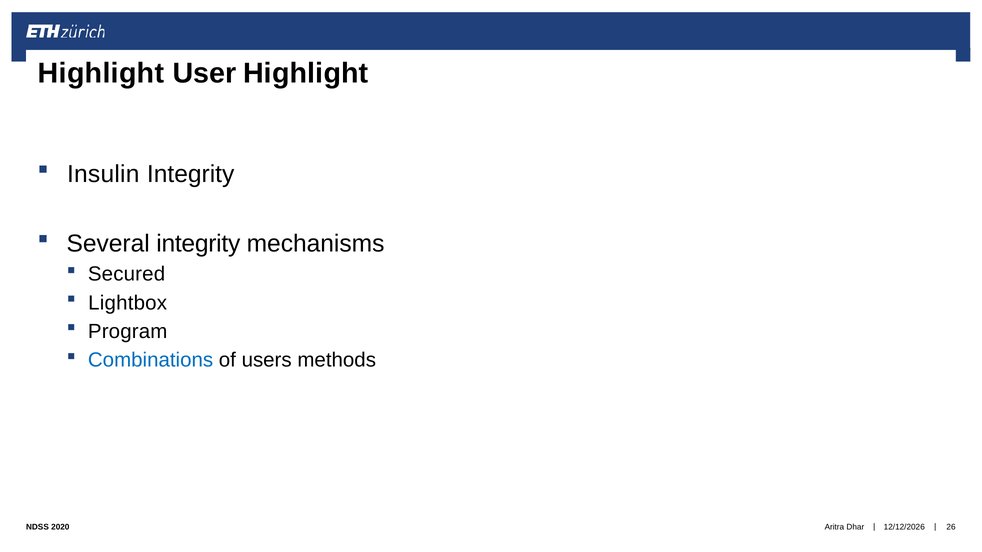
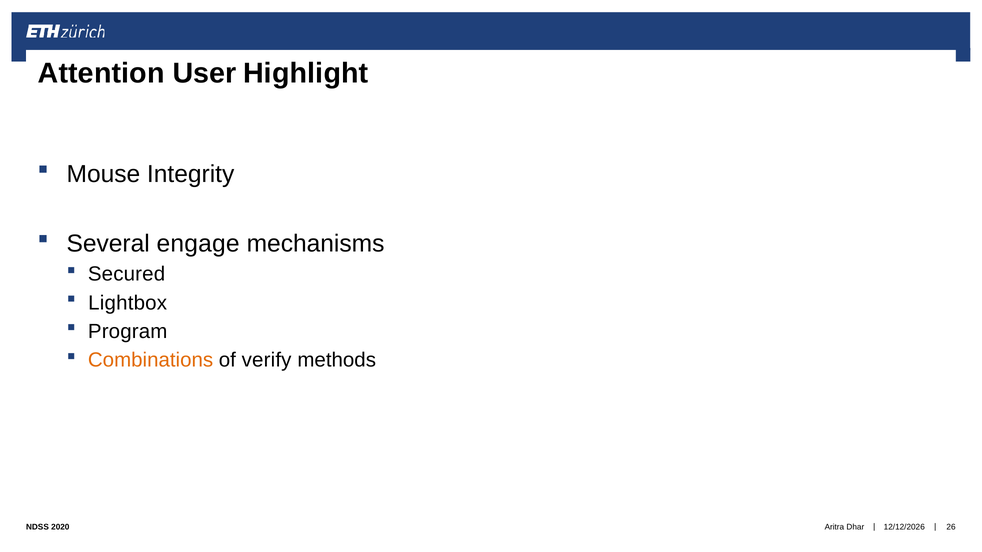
Highlight at (101, 74): Highlight -> Attention
Insulin: Insulin -> Mouse
Several integrity: integrity -> engage
Combinations colour: blue -> orange
users: users -> verify
